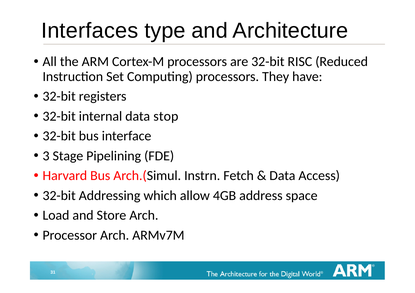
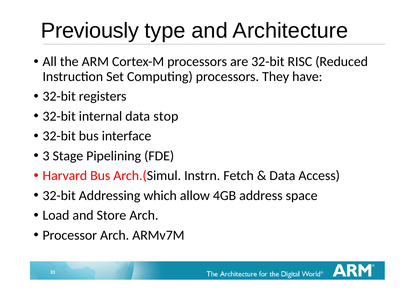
Interfaces: Interfaces -> Previously
